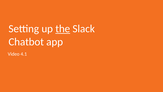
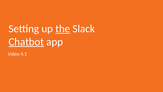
Chatbot underline: none -> present
